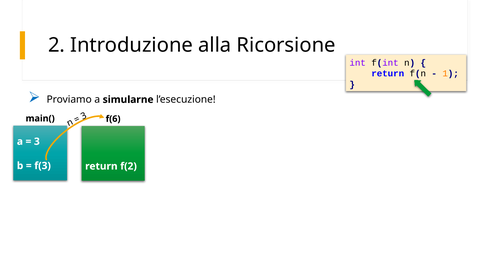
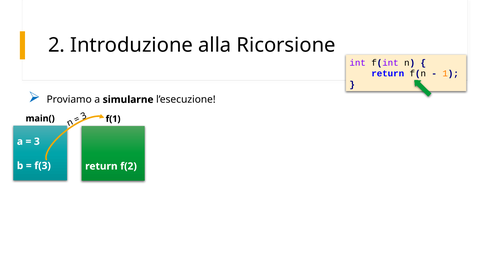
f(6: f(6 -> f(1
